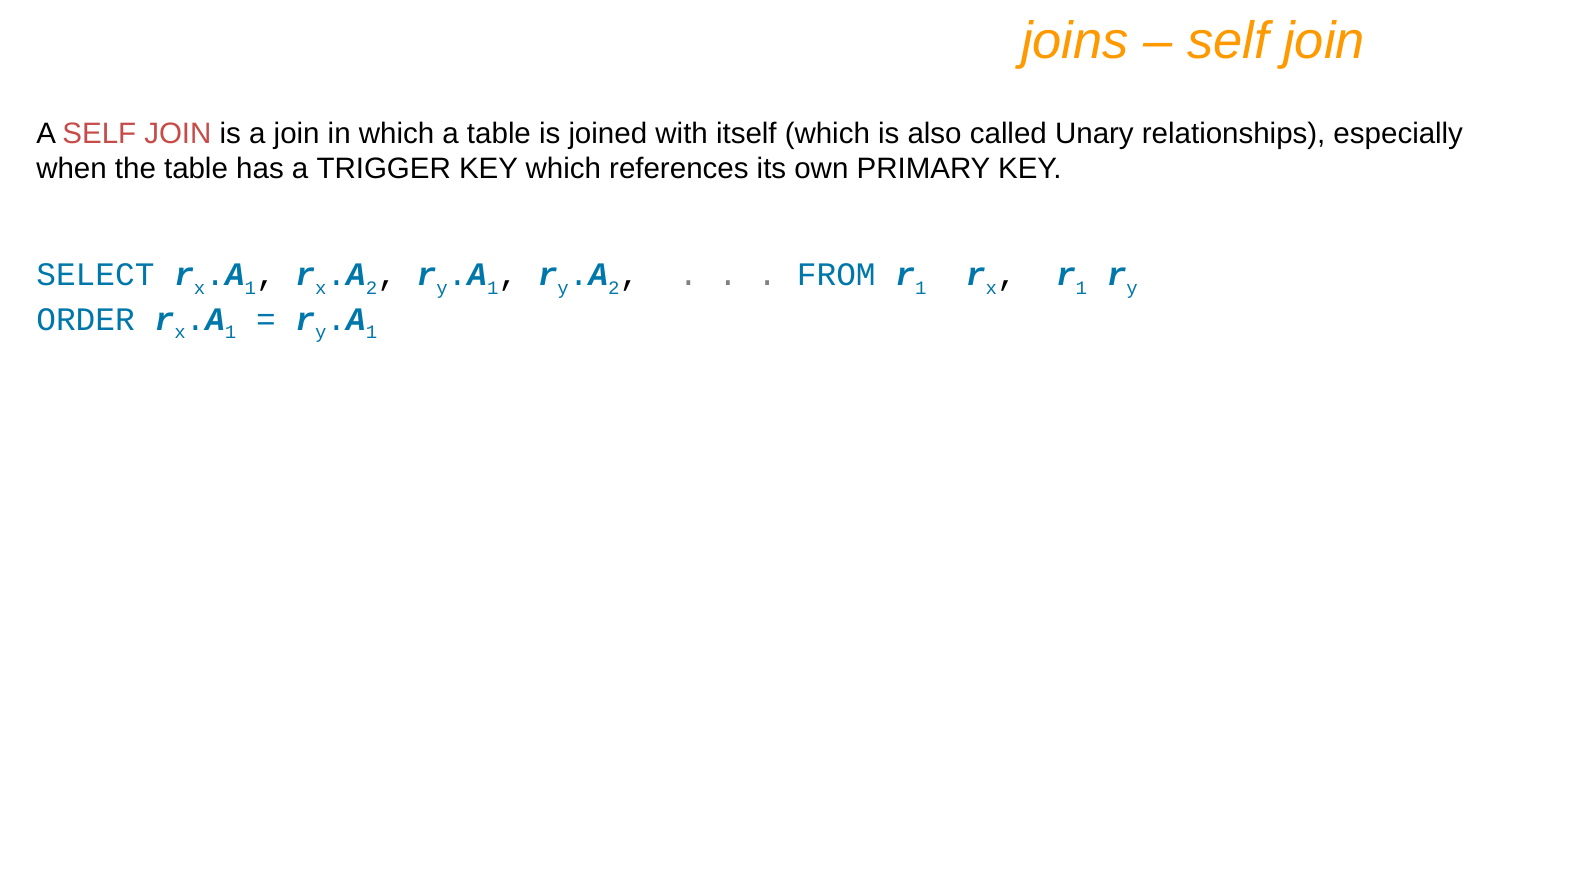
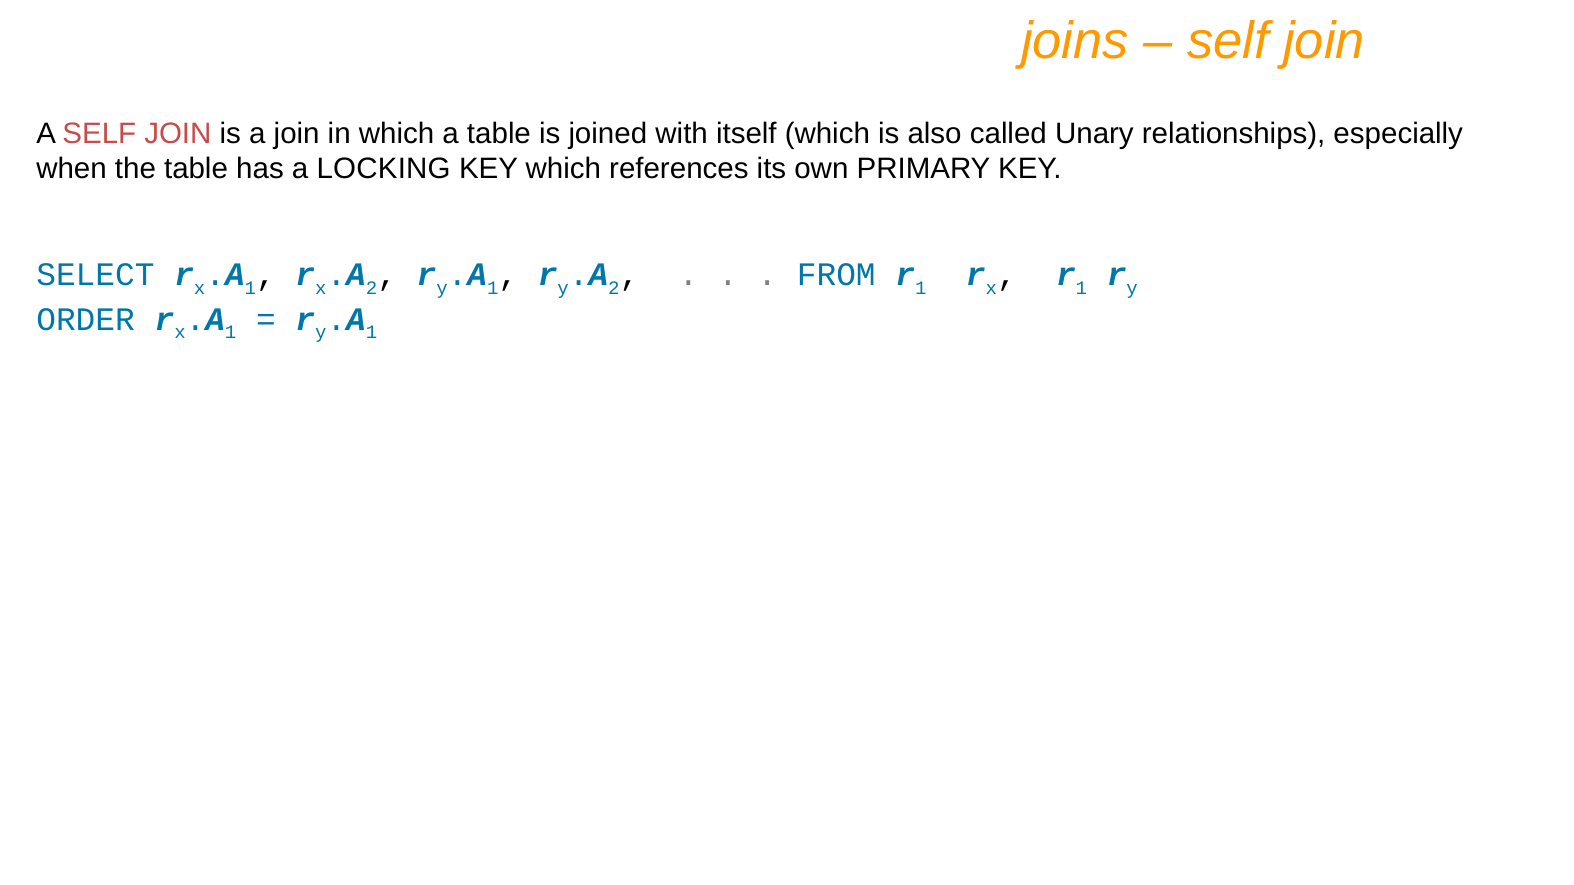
TRIGGER: TRIGGER -> LOCKING
